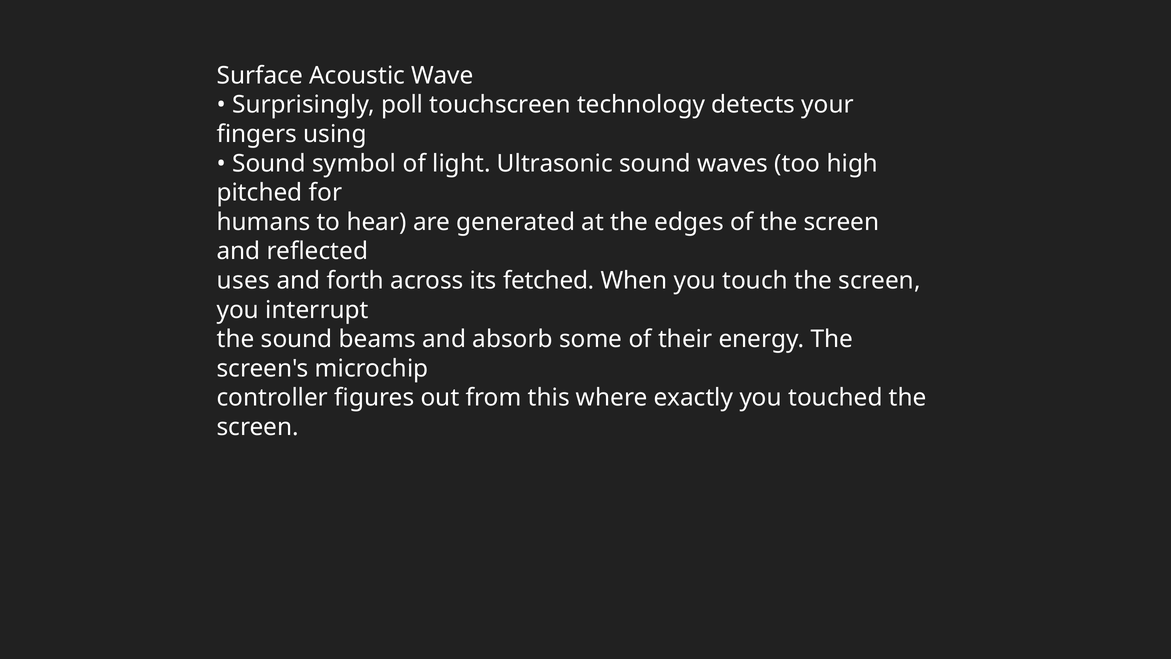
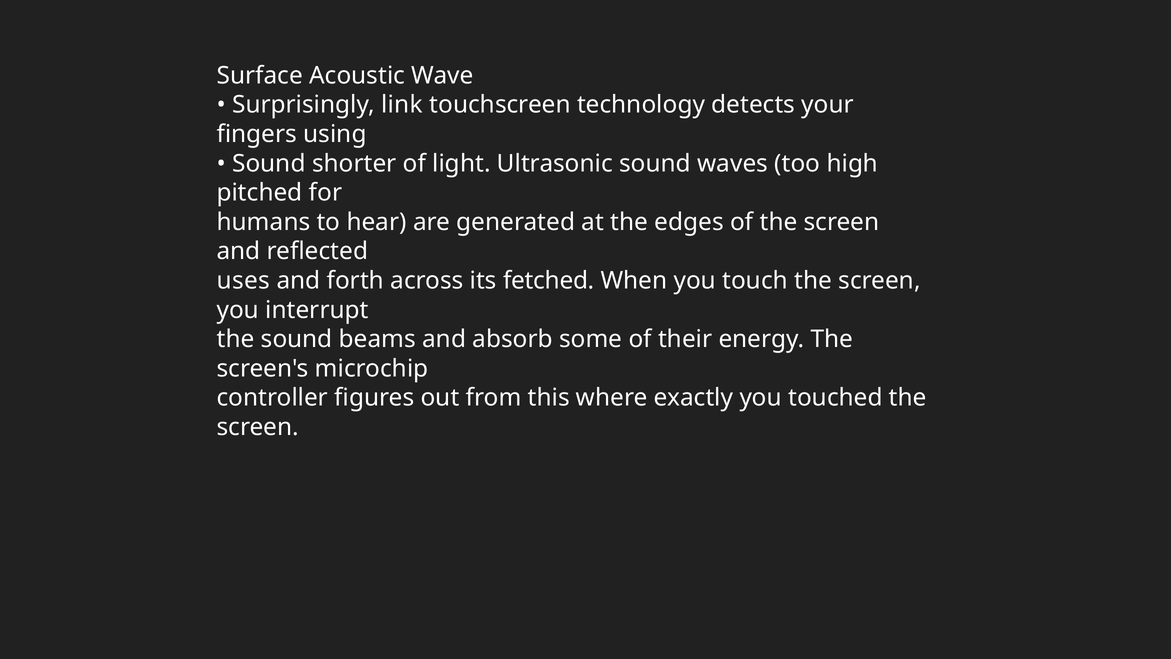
poll: poll -> link
symbol: symbol -> shorter
